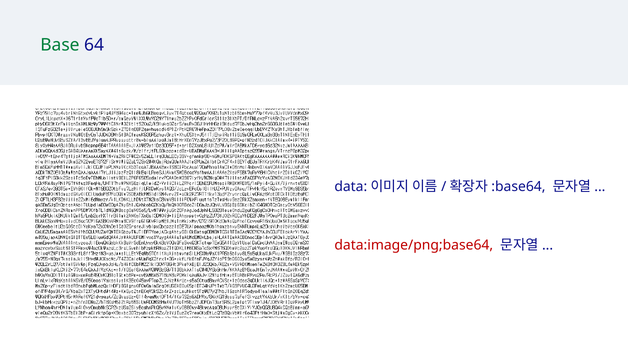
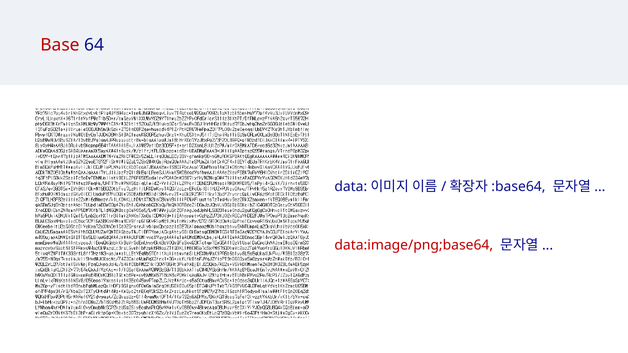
Base colour: green -> red
